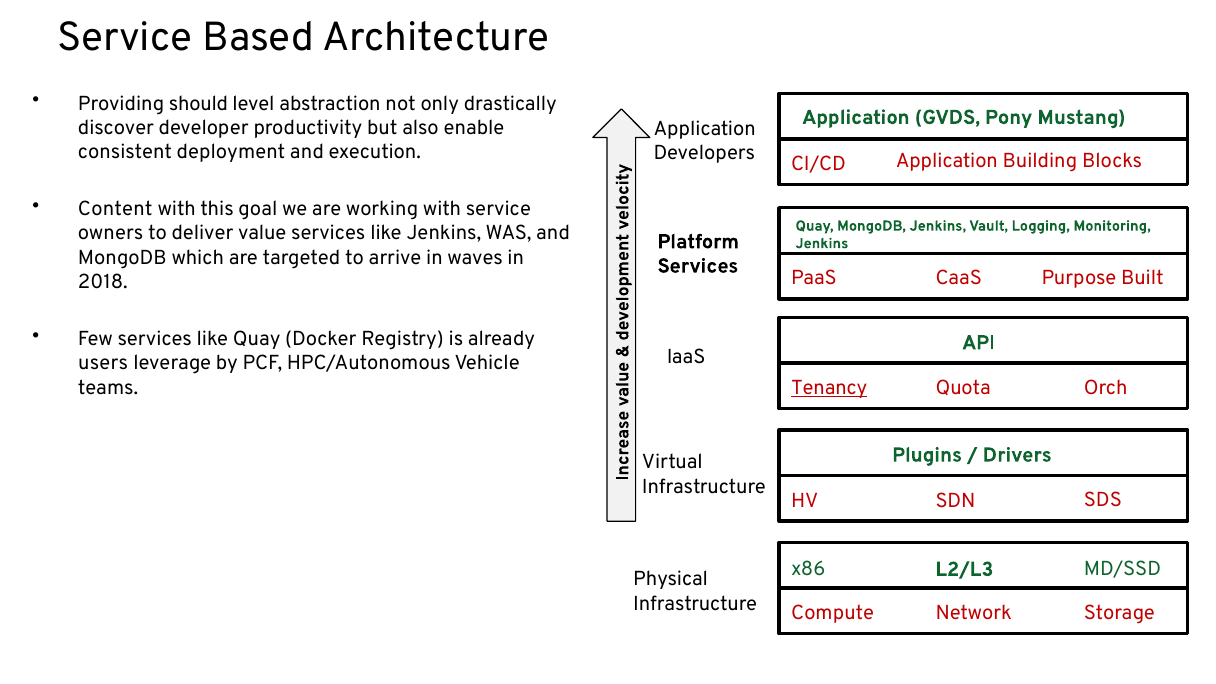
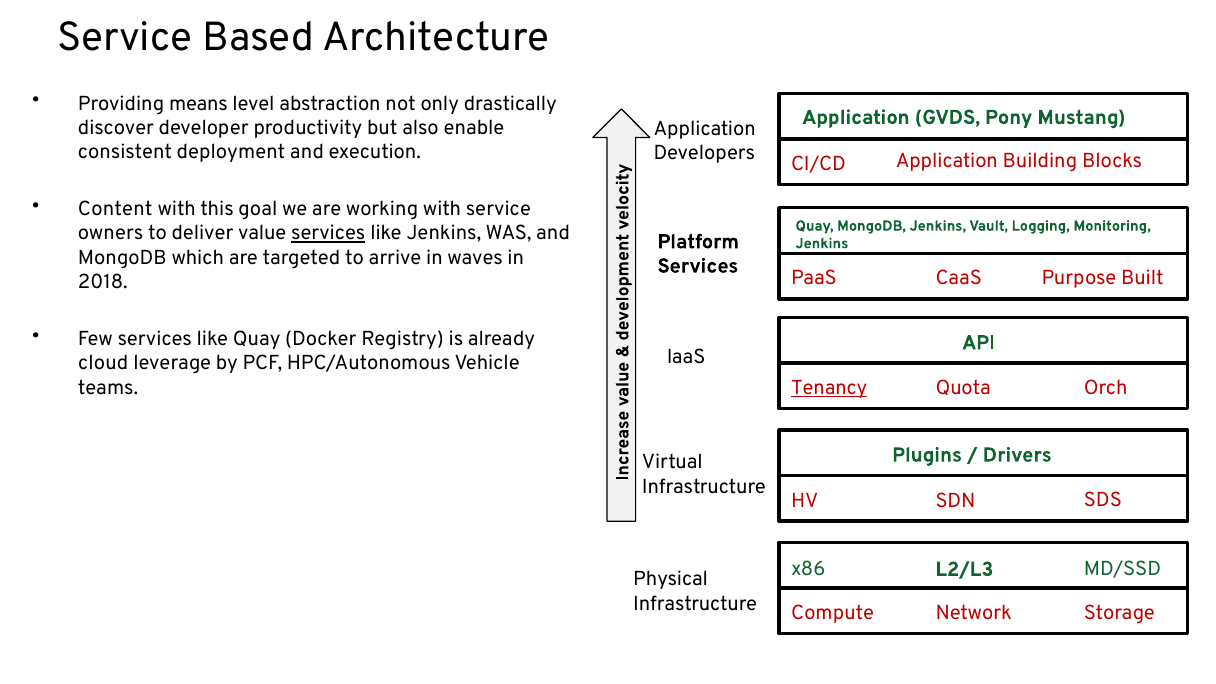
should: should -> means
services at (328, 233) underline: none -> present
users: users -> cloud
